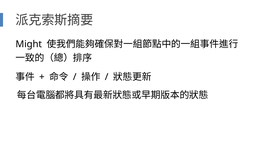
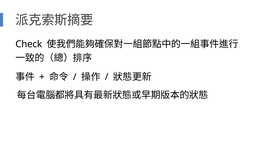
Might: Might -> Check
